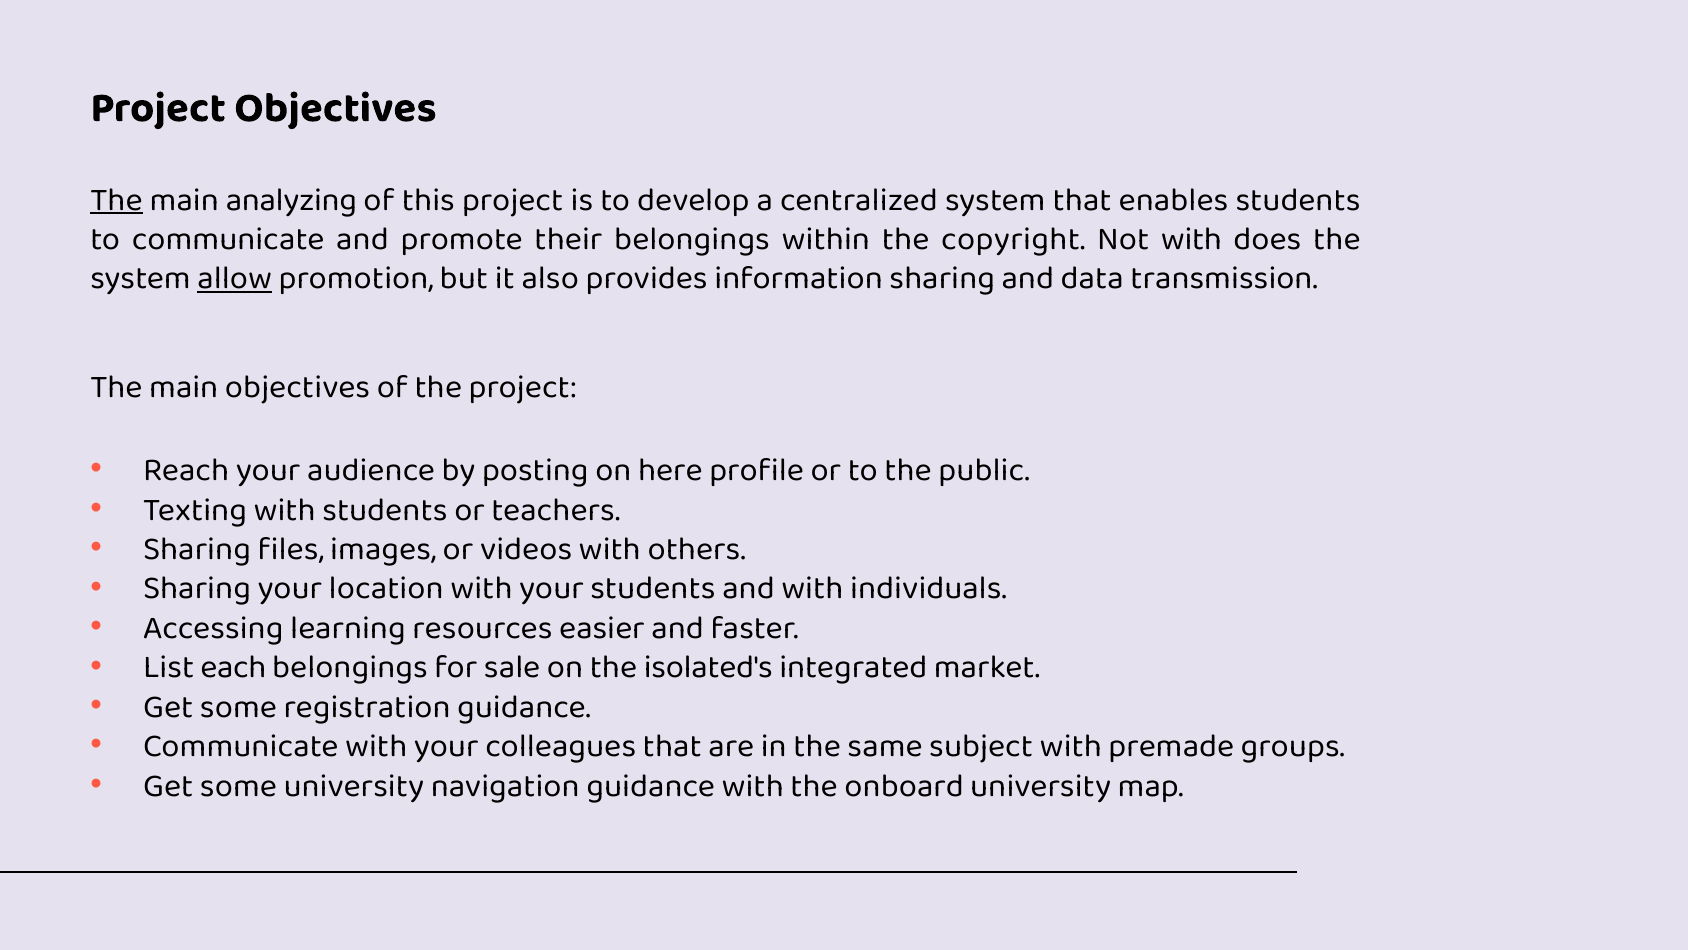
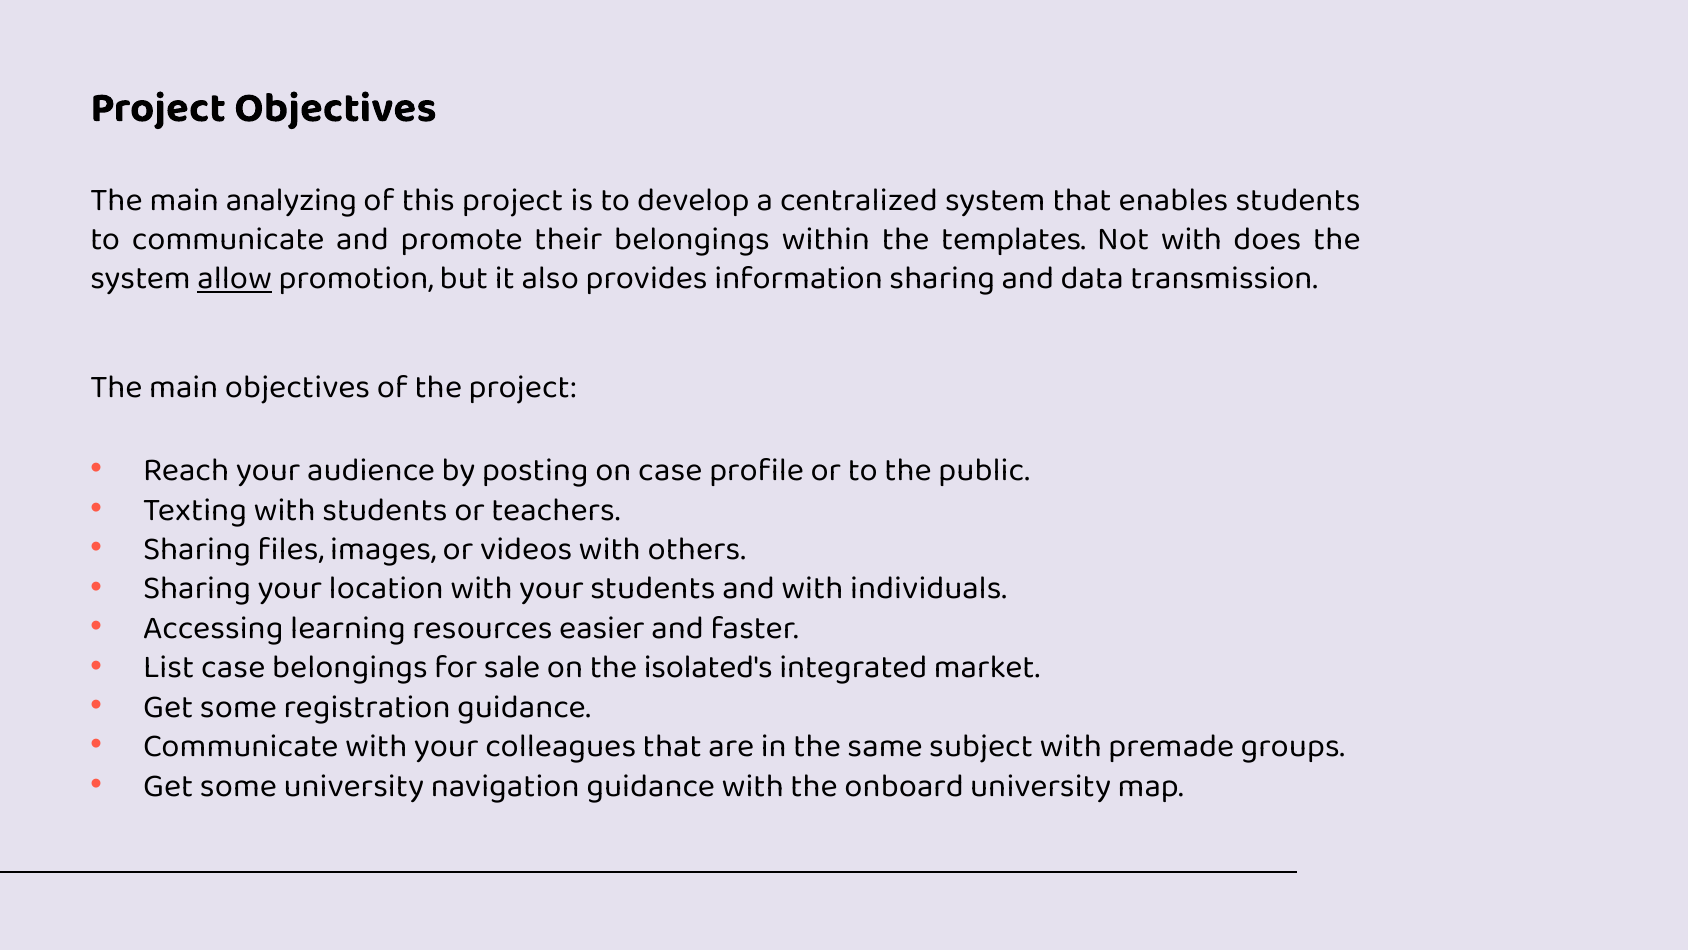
The at (116, 199) underline: present -> none
copyright: copyright -> templates
on here: here -> case
List each: each -> case
